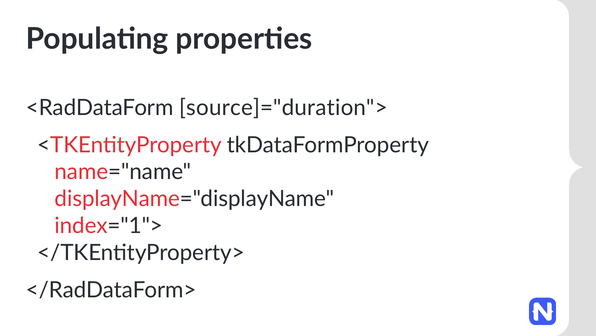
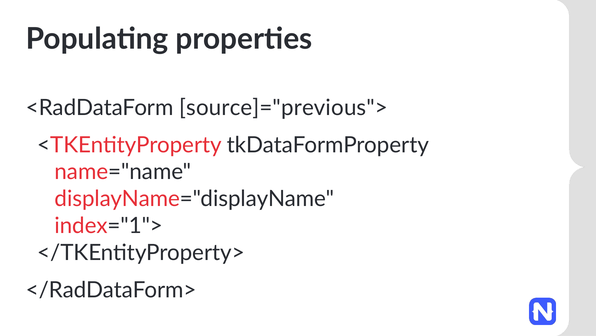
source]="duration">: source]="duration"> -> source]="previous">
